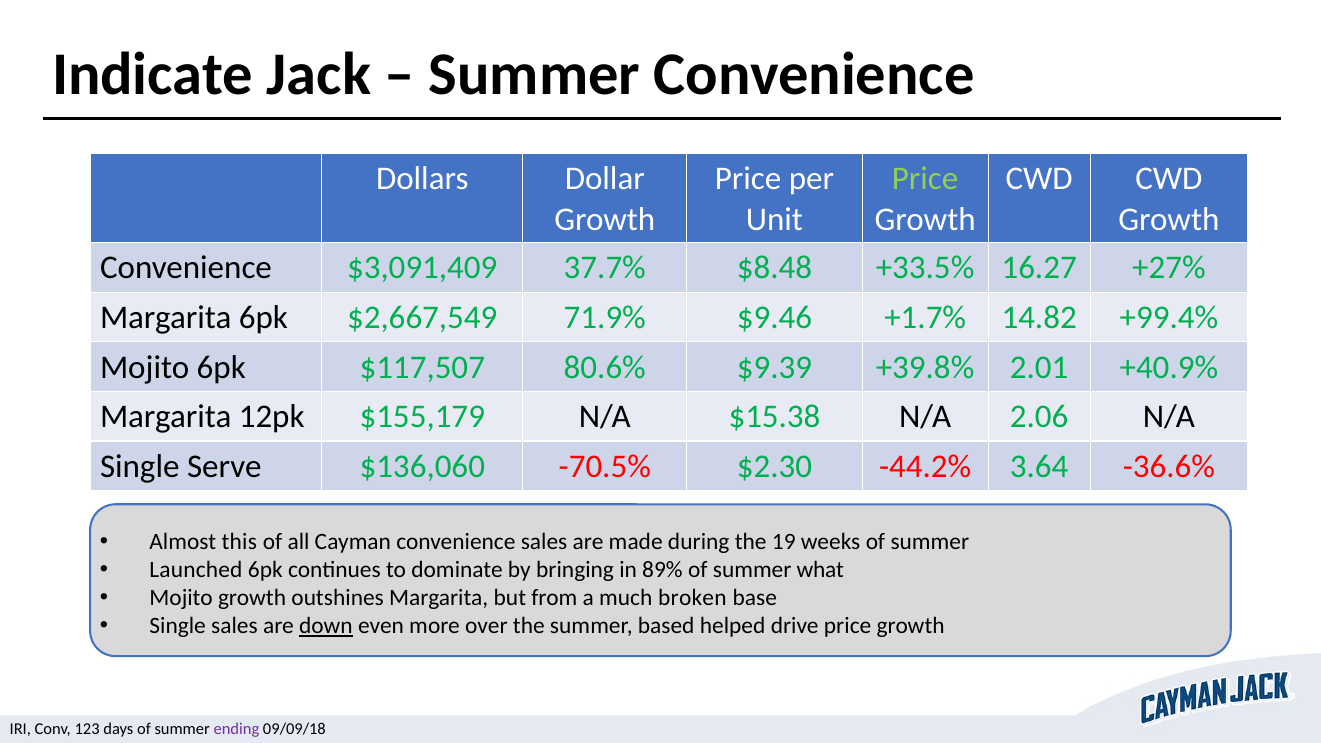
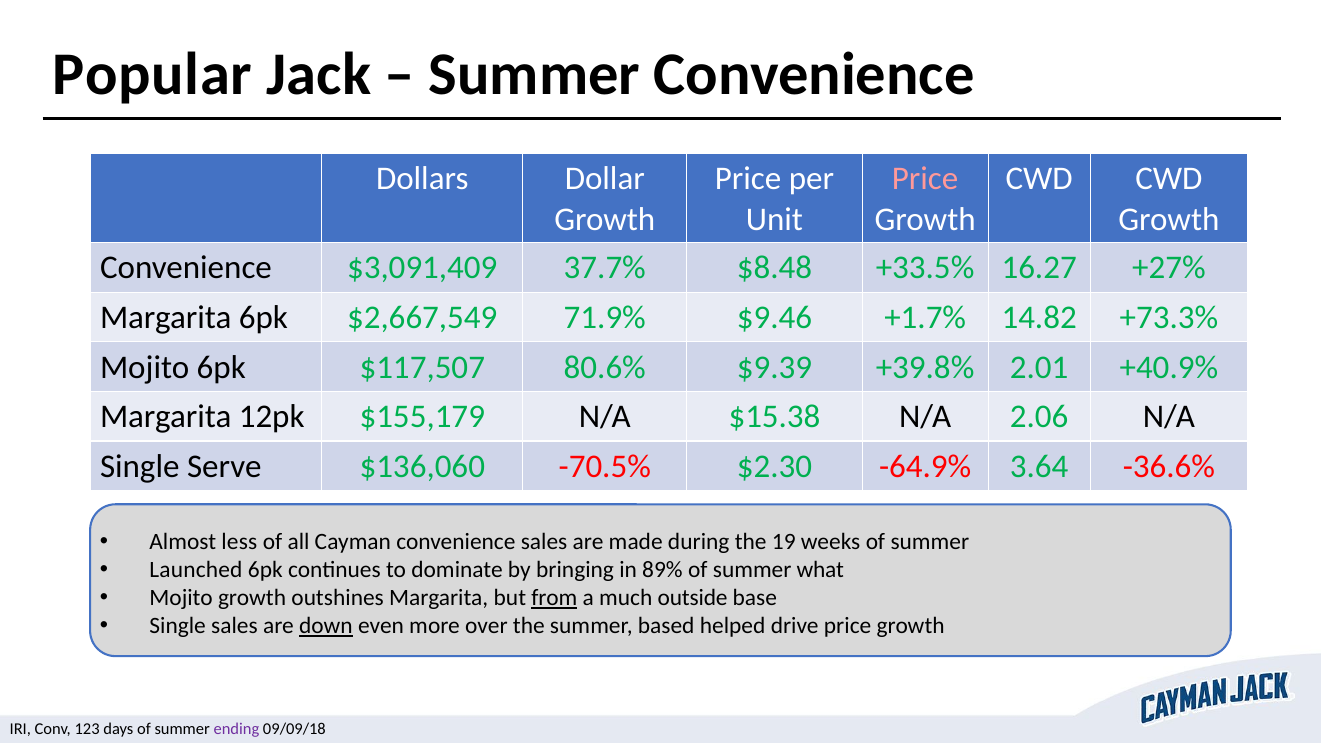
Indicate: Indicate -> Popular
Price at (925, 179) colour: light green -> pink
+99.4%: +99.4% -> +73.3%
-44.2%: -44.2% -> -64.9%
this: this -> less
from underline: none -> present
broken: broken -> outside
